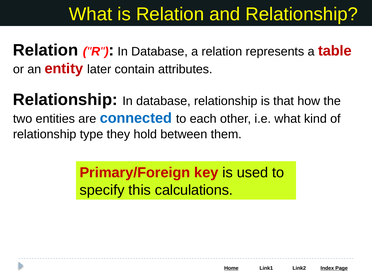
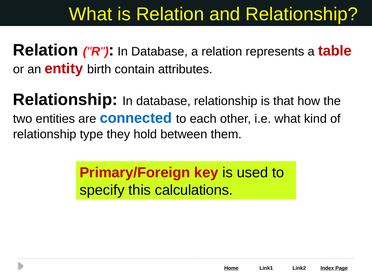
later: later -> birth
